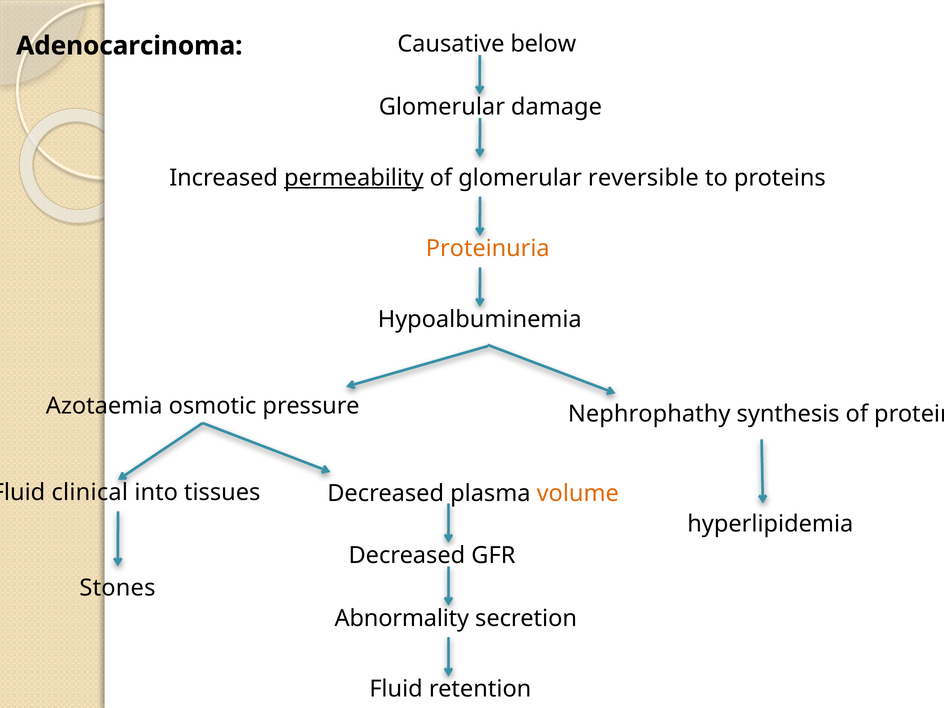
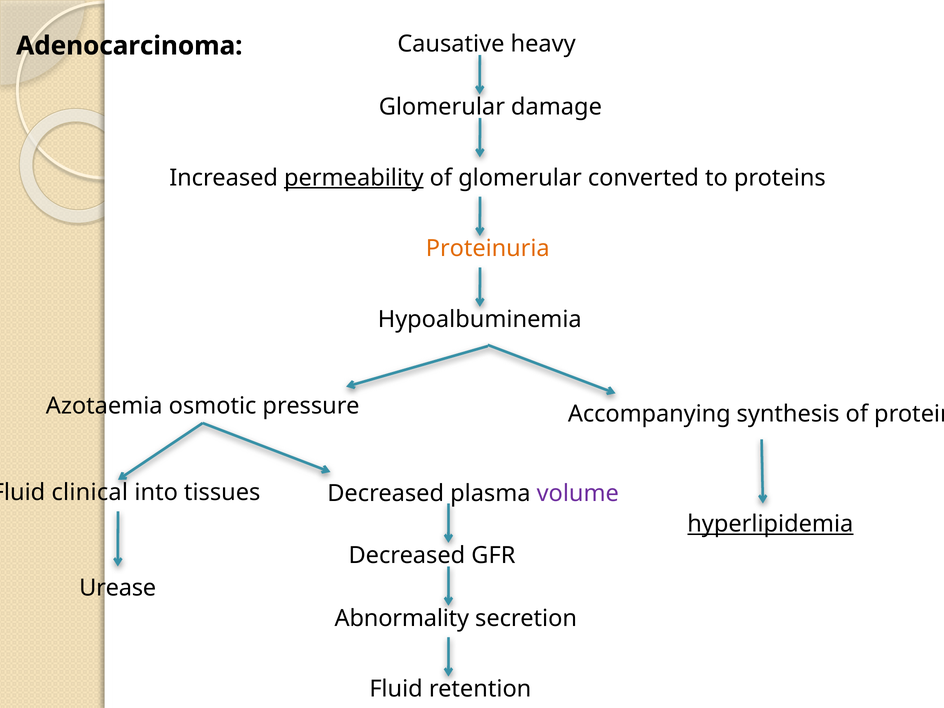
below: below -> heavy
reversible: reversible -> converted
Nephrophathy: Nephrophathy -> Accompanying
volume colour: orange -> purple
hyperlipidemia underline: none -> present
Stones: Stones -> Urease
